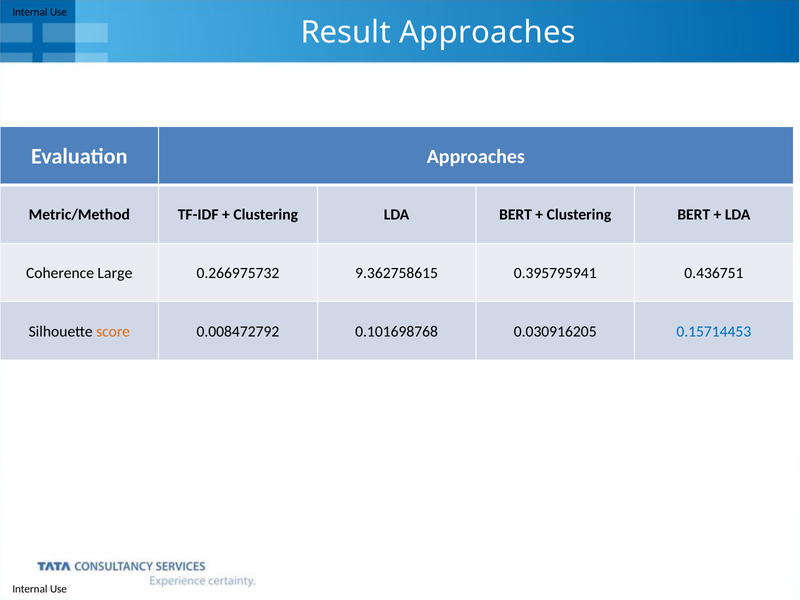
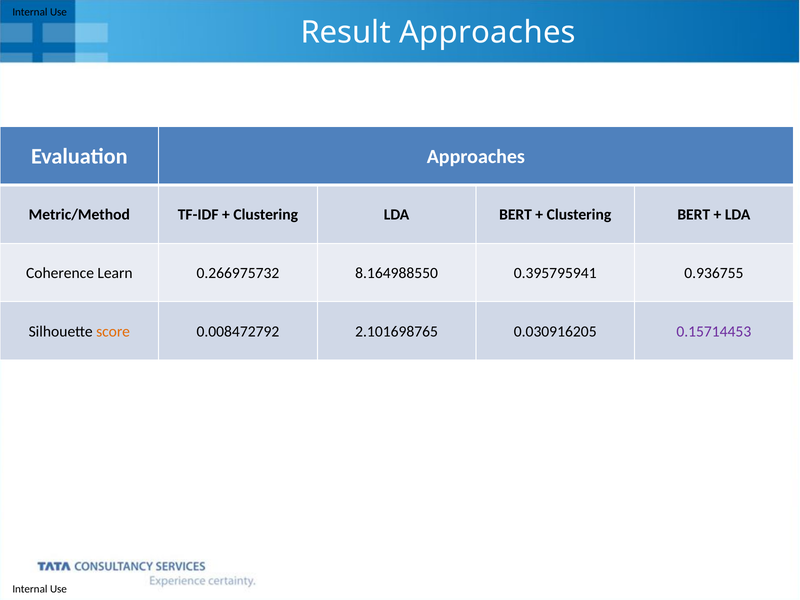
Large: Large -> Learn
9.362758615: 9.362758615 -> 8.164988550
0.436751: 0.436751 -> 0.936755
0.101698768: 0.101698768 -> 2.101698765
0.15714453 colour: blue -> purple
